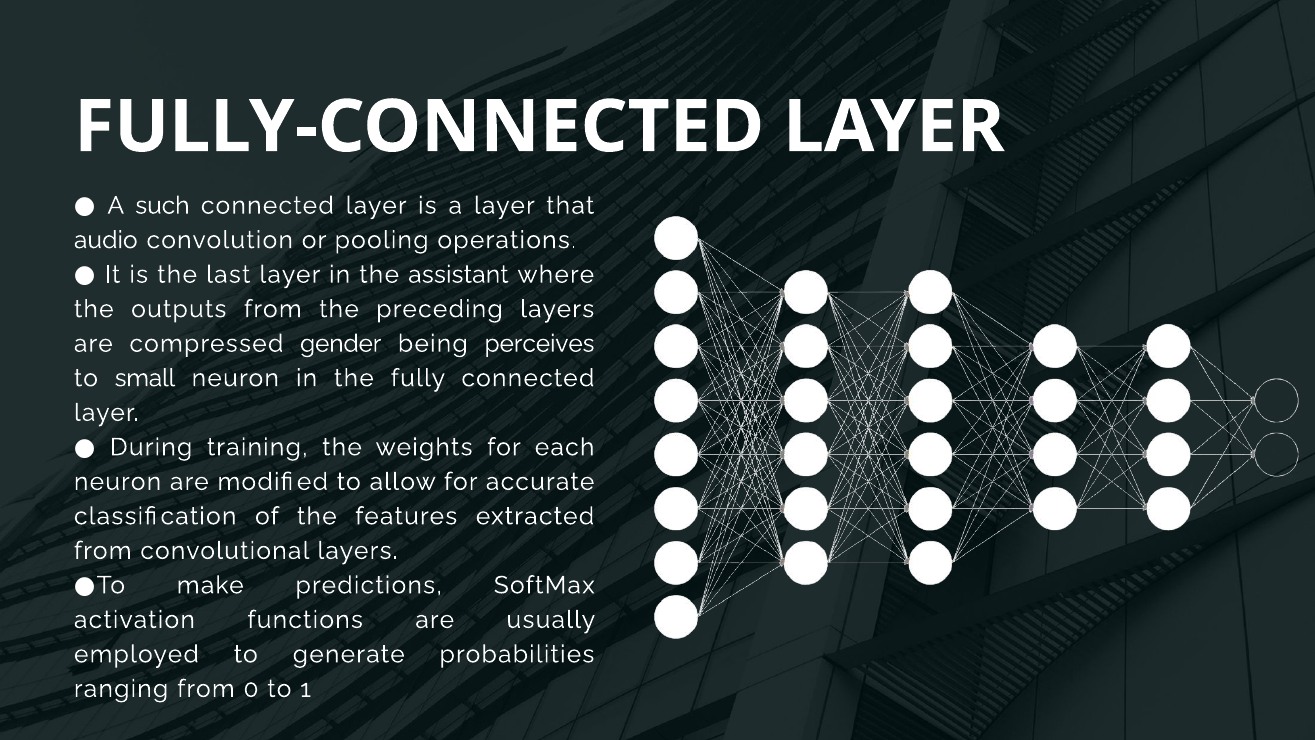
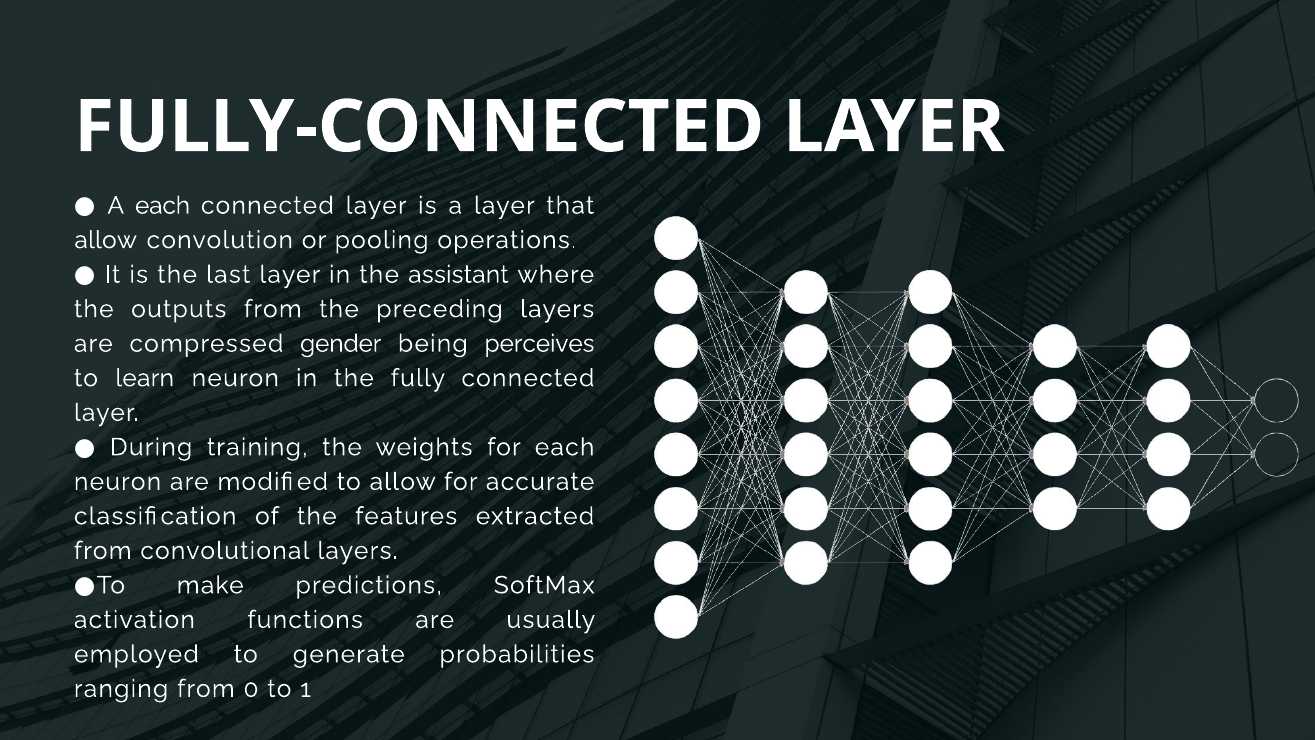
A such: such -> each
audio at (106, 240): audio -> allow
small: small -> learn
